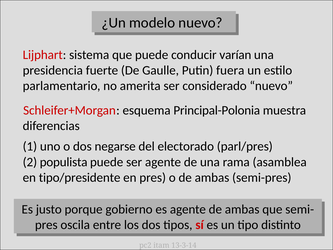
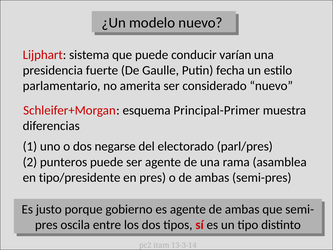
fuera: fuera -> fecha
Principal-Polonia: Principal-Polonia -> Principal-Primer
populista: populista -> punteros
